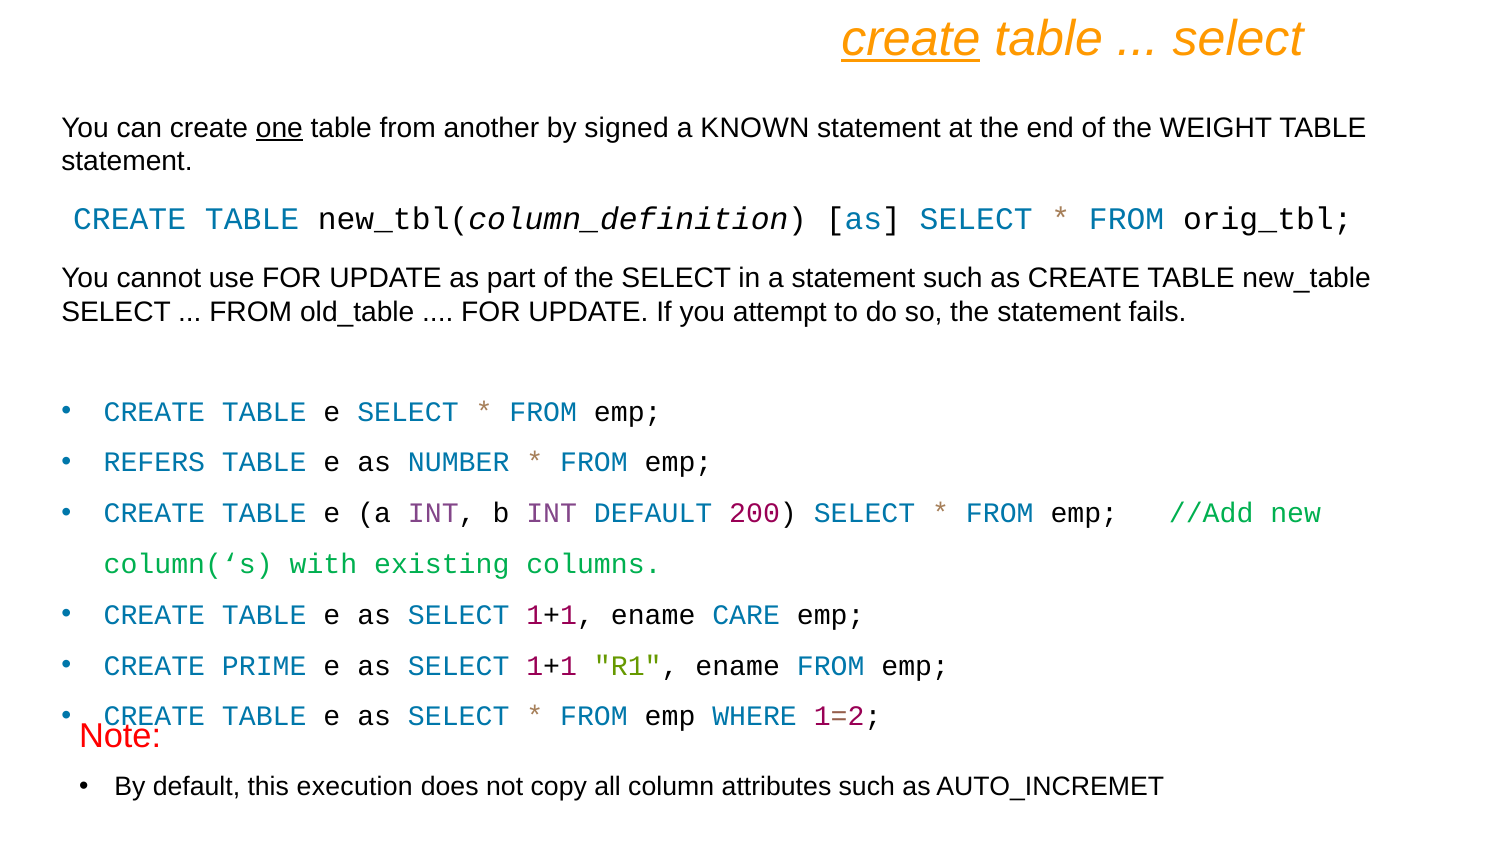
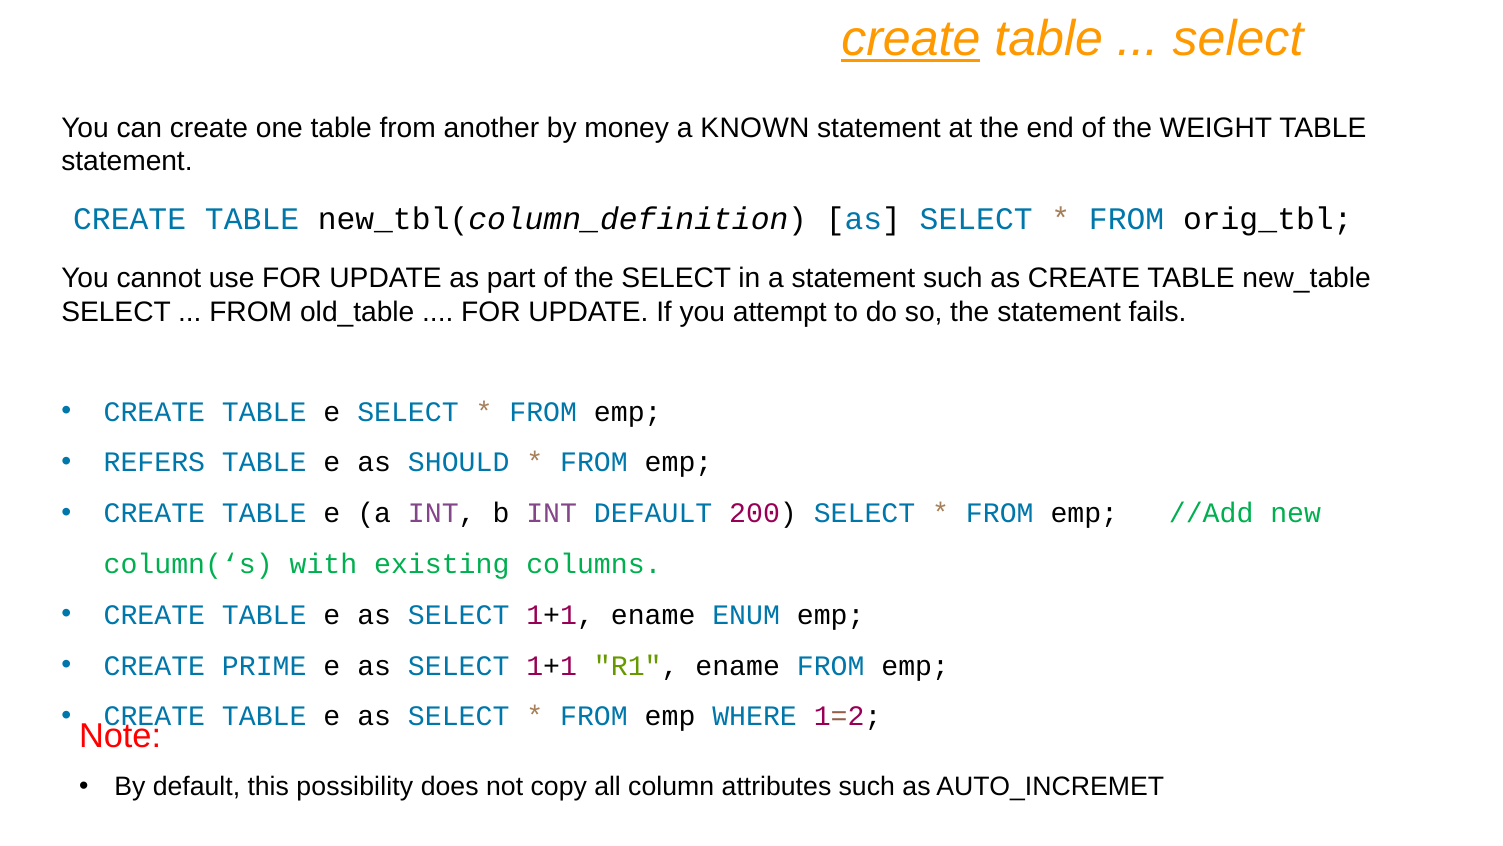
one underline: present -> none
signed: signed -> money
NUMBER: NUMBER -> SHOULD
CARE: CARE -> ENUM
execution: execution -> possibility
